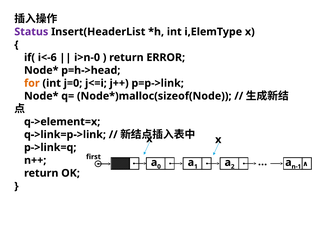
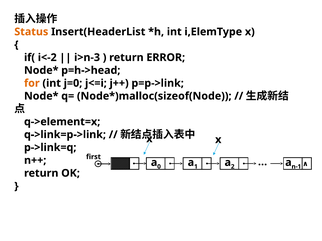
Status colour: purple -> orange
i<-6: i<-6 -> i<-2
i>n-0: i>n-0 -> i>n-3
